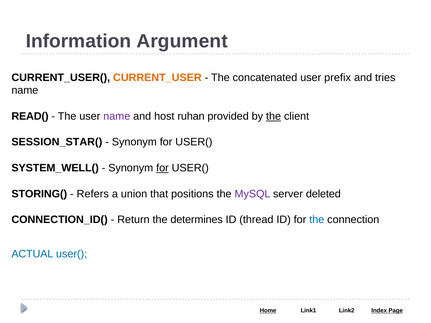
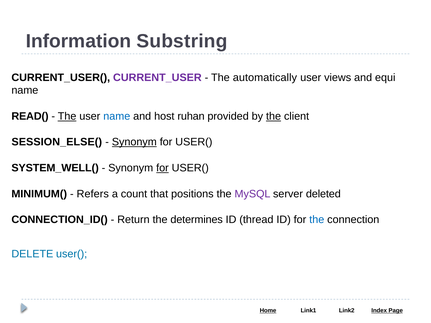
Argument: Argument -> Substring
CURRENT_USER colour: orange -> purple
concatenated: concatenated -> automatically
prefix: prefix -> views
tries: tries -> equi
The at (67, 116) underline: none -> present
name at (117, 116) colour: purple -> blue
SESSION_STAR(: SESSION_STAR( -> SESSION_ELSE(
Synonym at (134, 142) underline: none -> present
STORING(: STORING( -> MINIMUM(
union: union -> count
ACTUAL: ACTUAL -> DELETE
